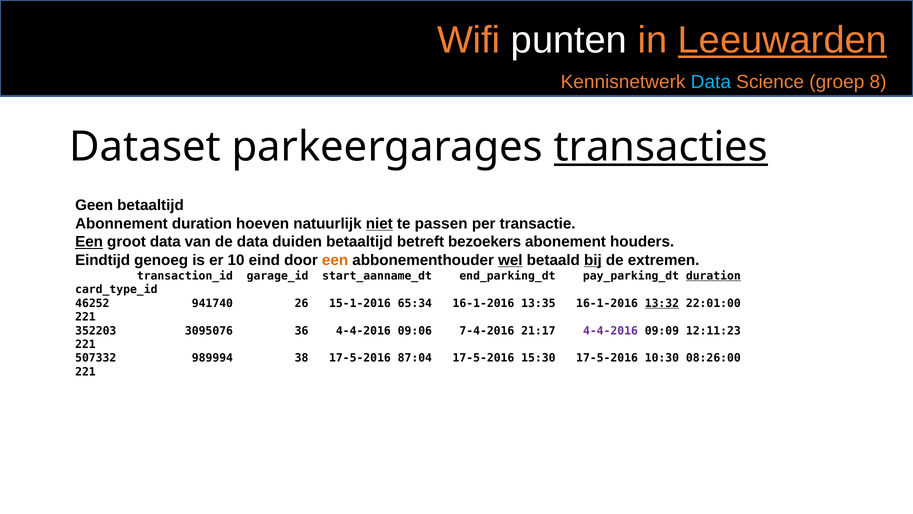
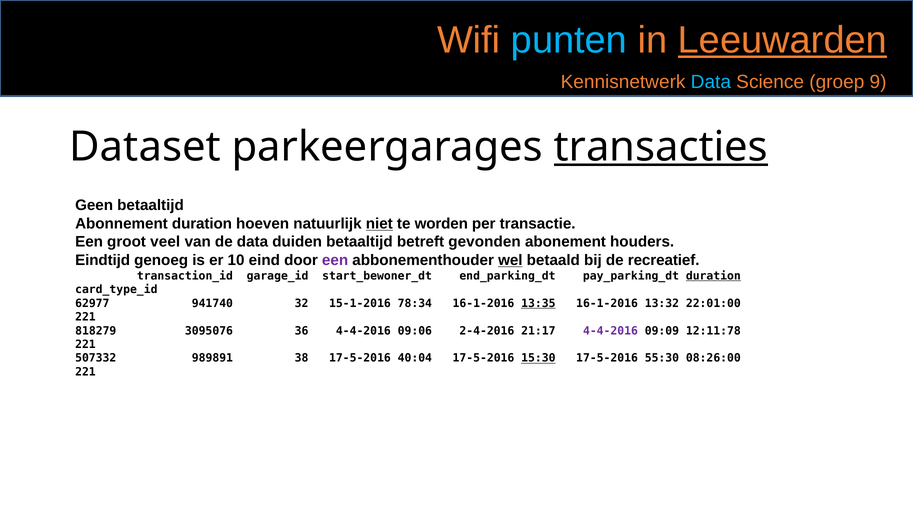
punten colour: white -> light blue
8: 8 -> 9
passen: passen -> worden
Een at (89, 242) underline: present -> none
groot data: data -> veel
bezoekers: bezoekers -> gevonden
een at (335, 260) colour: orange -> purple
bij underline: present -> none
extremen: extremen -> recreatief
start_aanname_dt: start_aanname_dt -> start_bewoner_dt
46252: 46252 -> 62977
26: 26 -> 32
65:34: 65:34 -> 78:34
13:35 underline: none -> present
13:32 underline: present -> none
352203: 352203 -> 818279
7-4-2016: 7-4-2016 -> 2-4-2016
12:11:23: 12:11:23 -> 12:11:78
989994: 989994 -> 989891
87:04: 87:04 -> 40:04
15:30 underline: none -> present
10:30: 10:30 -> 55:30
